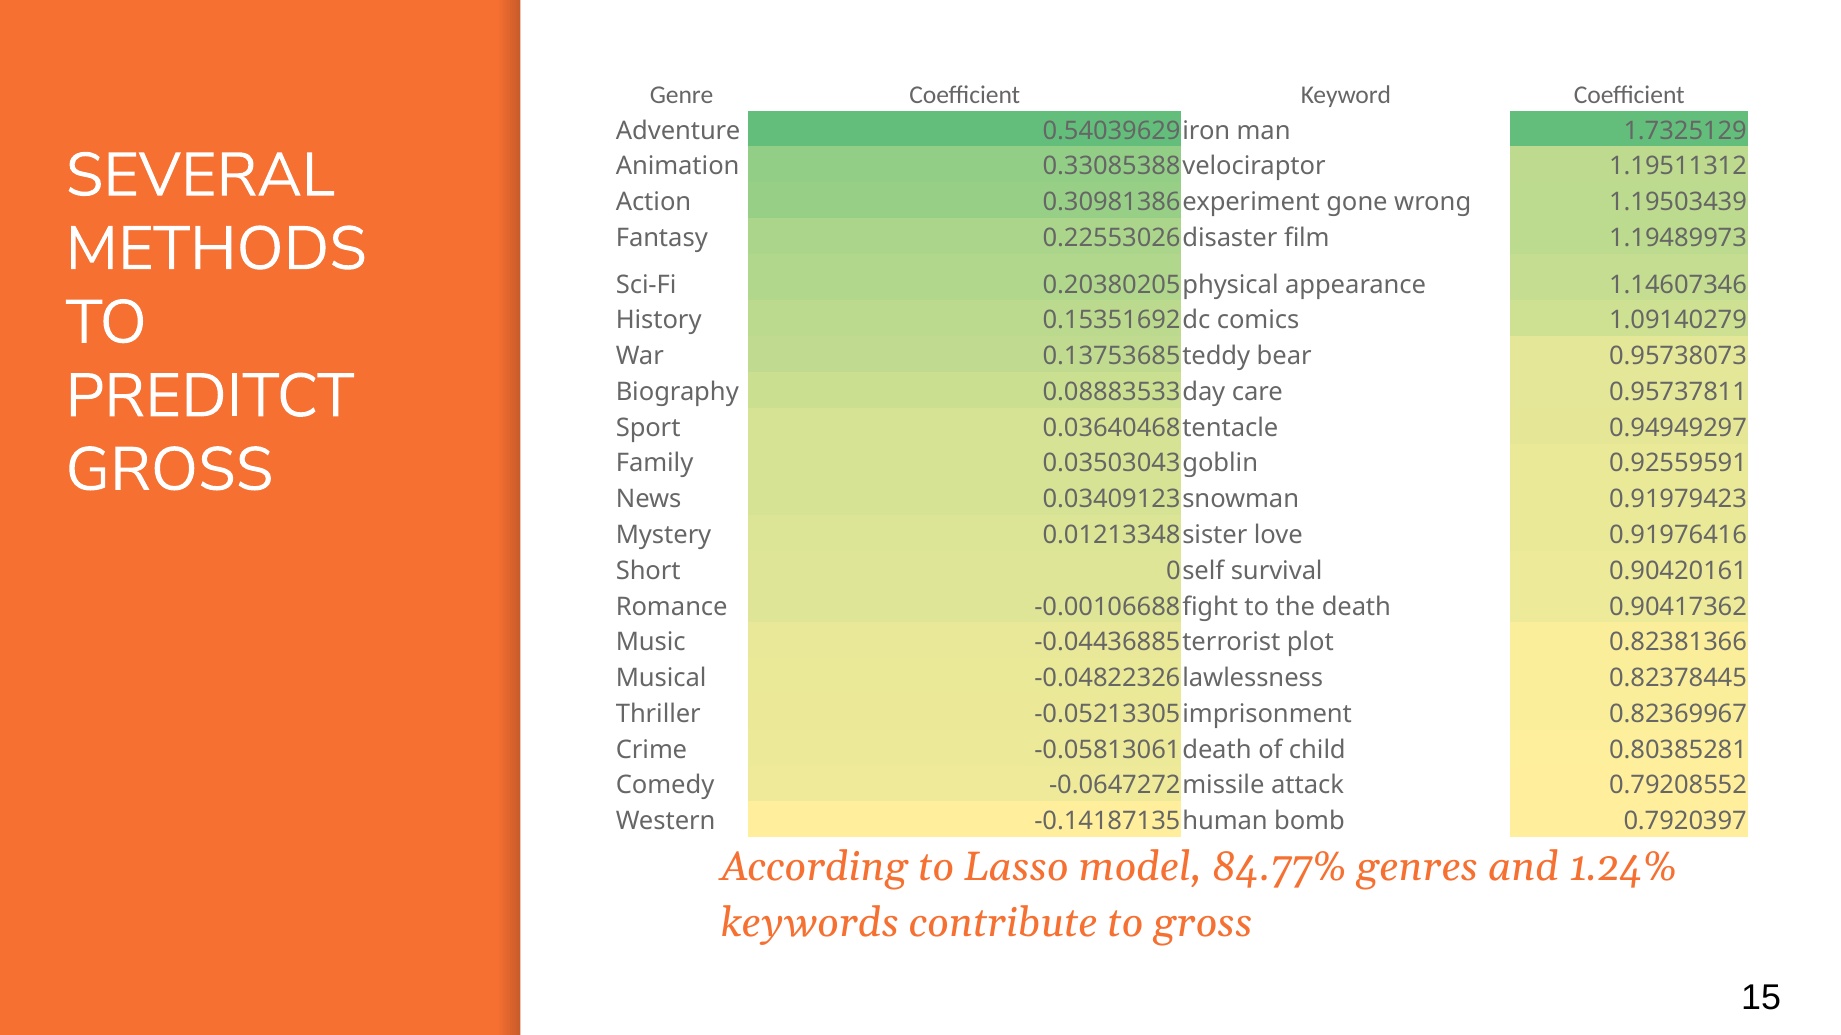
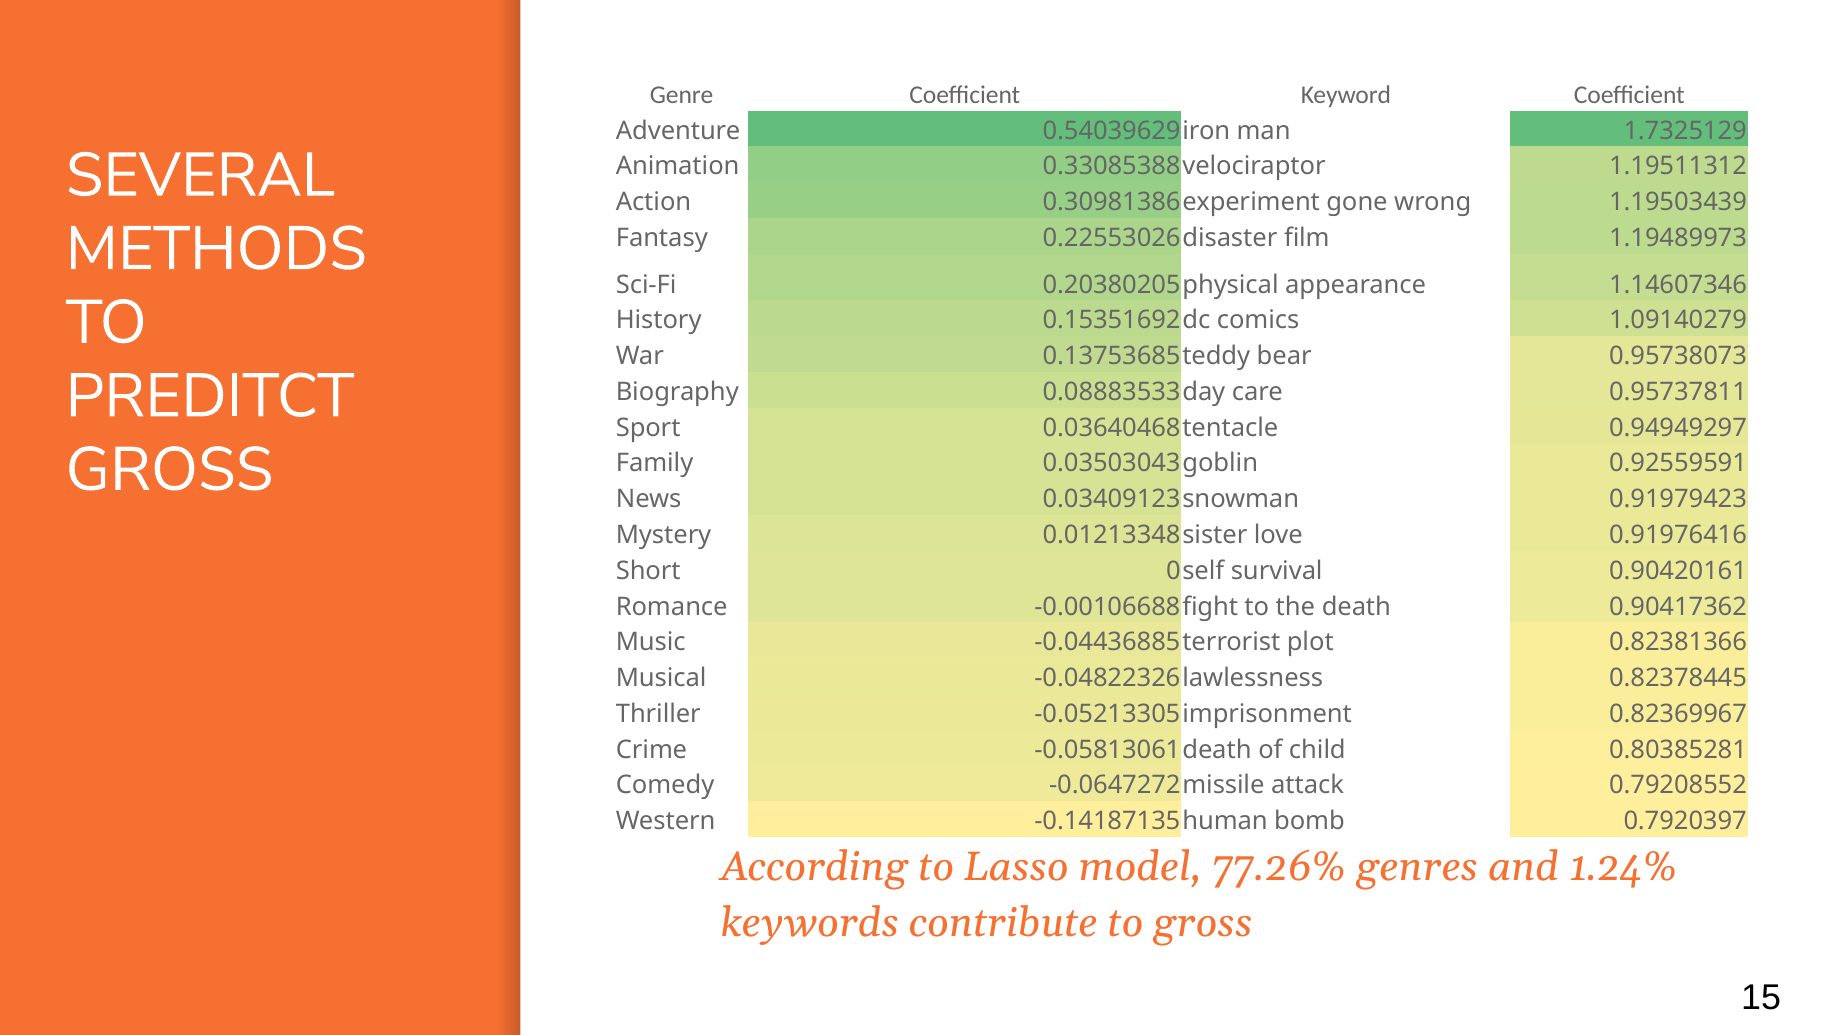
84.77%: 84.77% -> 77.26%
